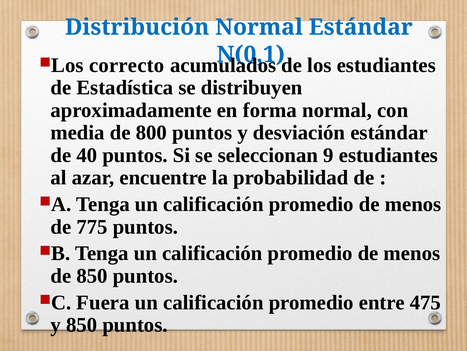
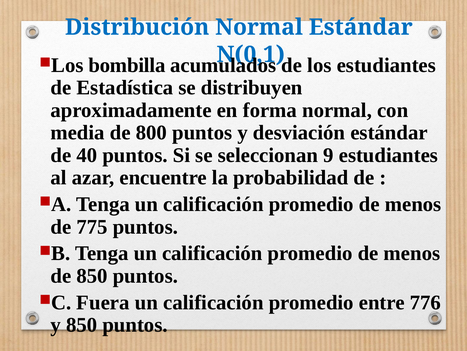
correcto: correcto -> bombilla
475: 475 -> 776
